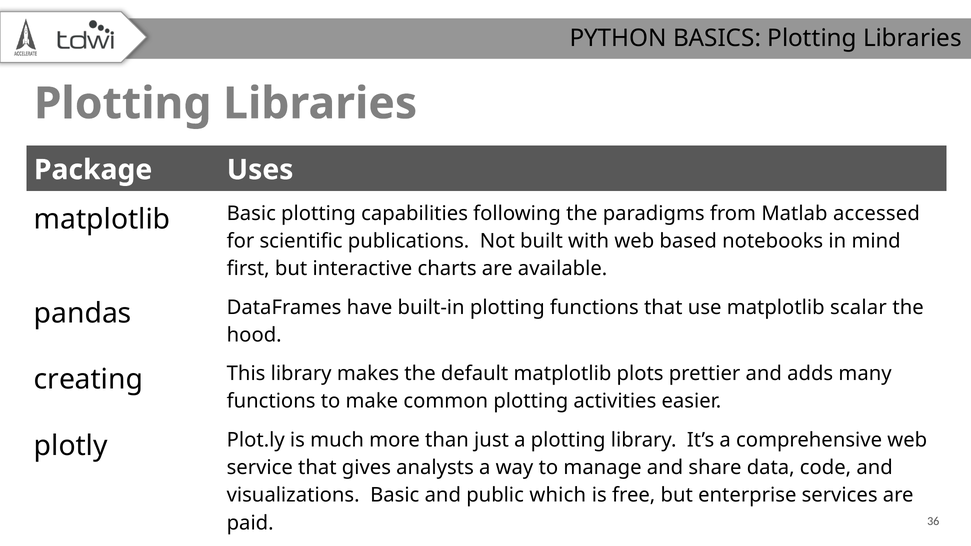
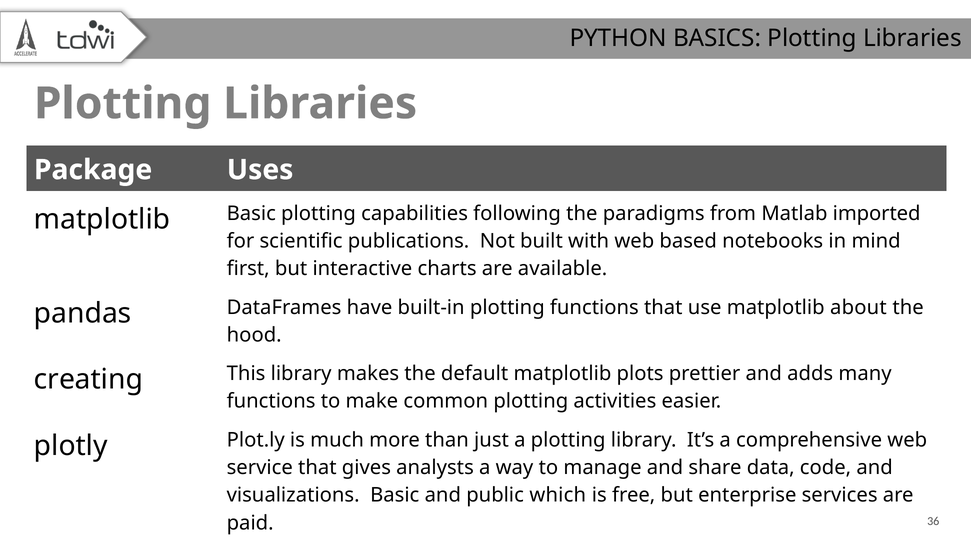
accessed: accessed -> imported
scalar: scalar -> about
